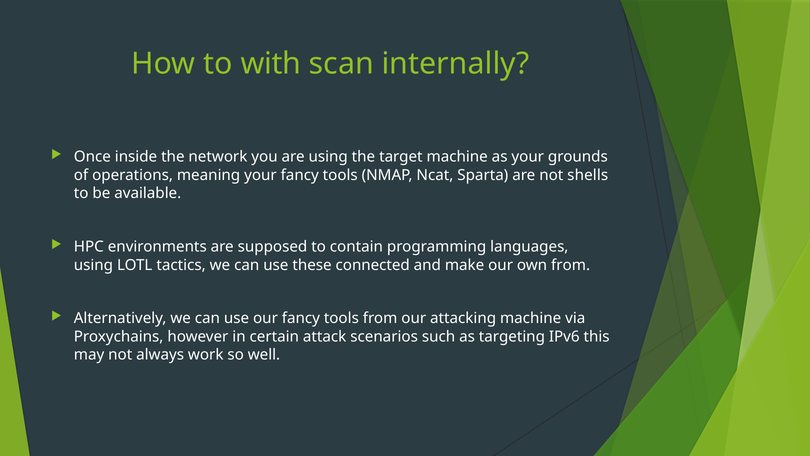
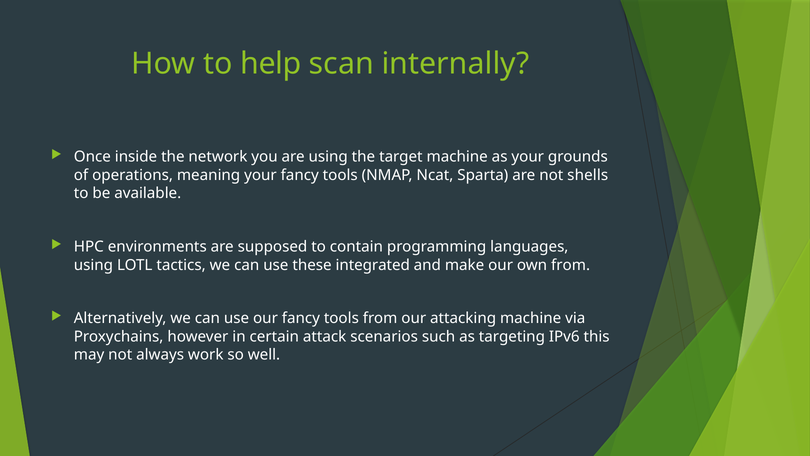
with: with -> help
connected: connected -> integrated
